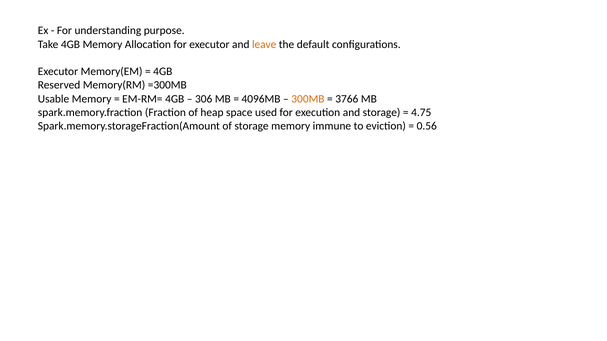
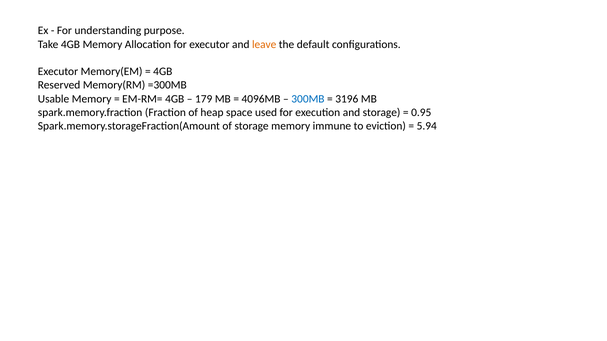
306: 306 -> 179
300MB colour: orange -> blue
3766: 3766 -> 3196
4.75: 4.75 -> 0.95
0.56: 0.56 -> 5.94
